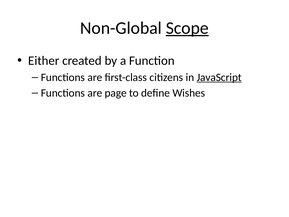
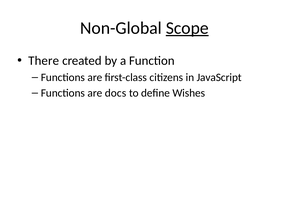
Either: Either -> There
JavaScript underline: present -> none
page: page -> docs
